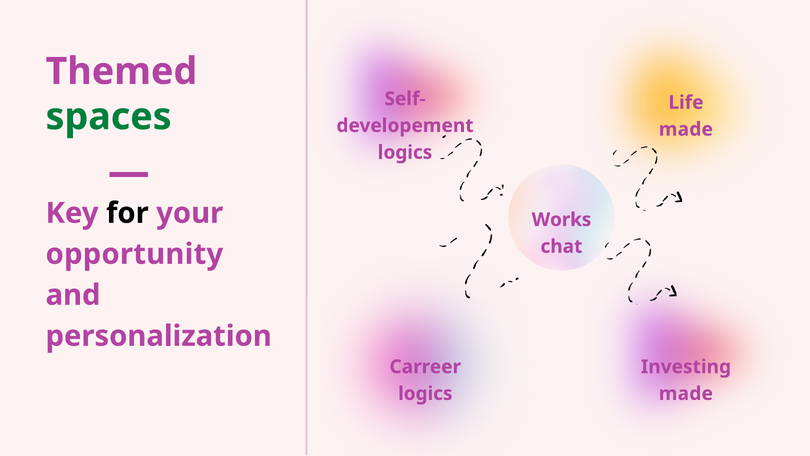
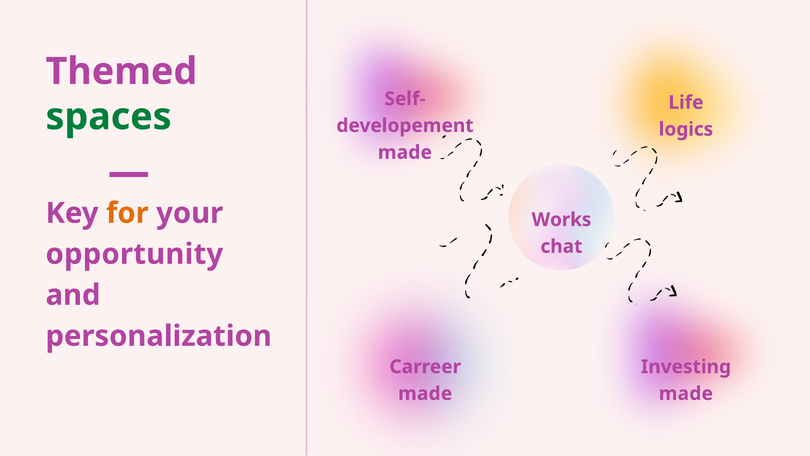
made at (686, 129): made -> logics
logics at (405, 152): logics -> made
for colour: black -> orange
logics at (425, 393): logics -> made
